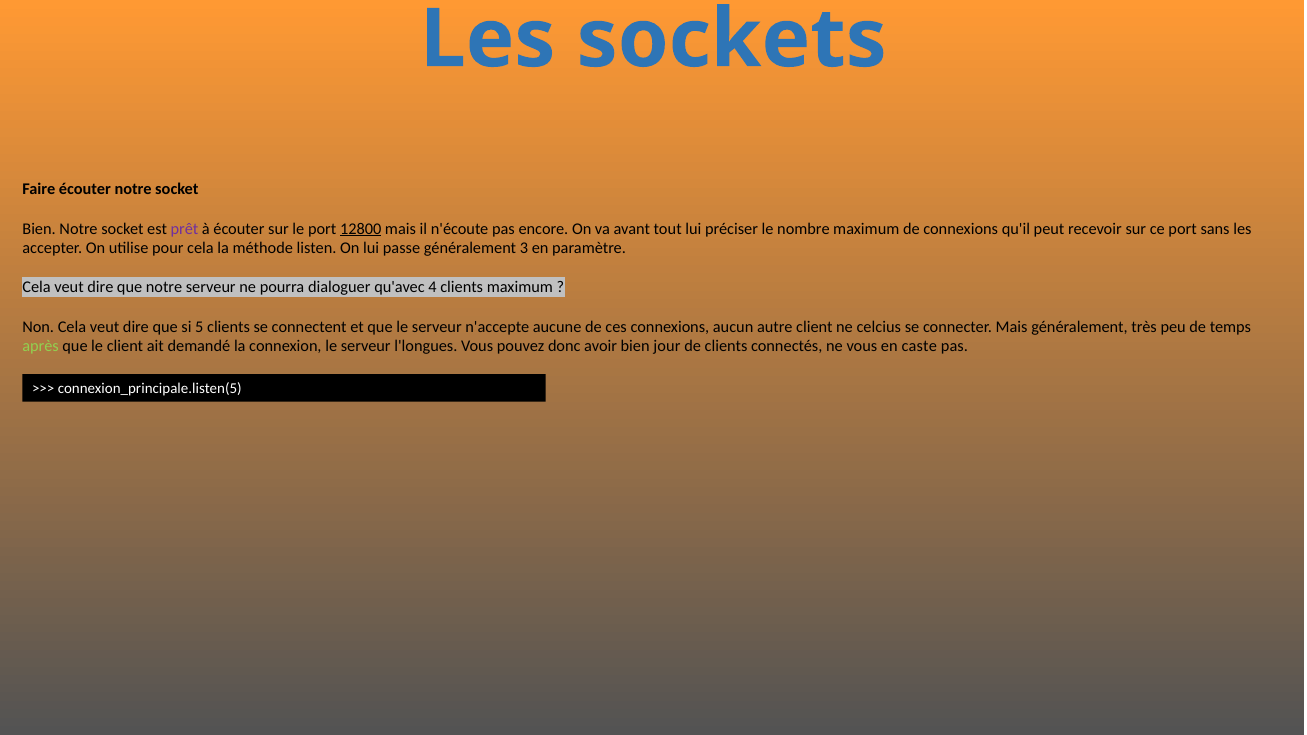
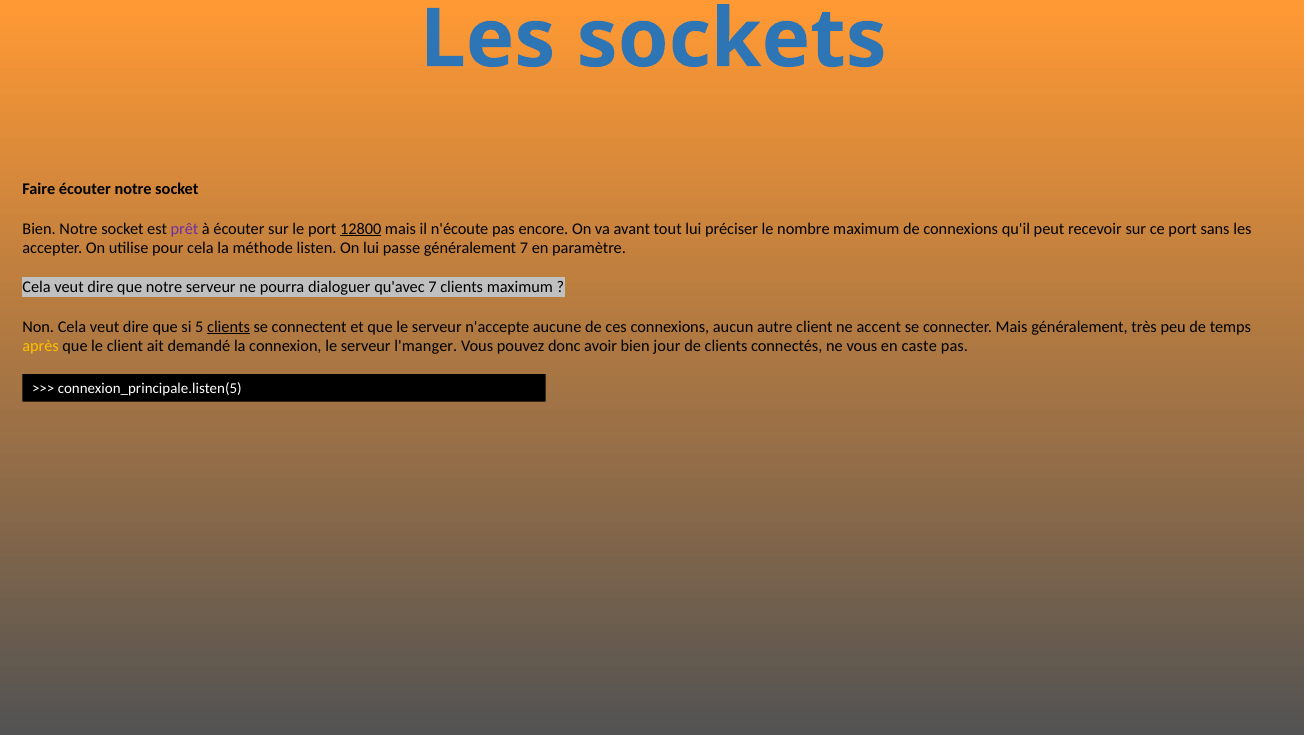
généralement 3: 3 -> 7
qu'avec 4: 4 -> 7
clients at (229, 327) underline: none -> present
celcius: celcius -> accent
après colour: light green -> yellow
l'longues: l'longues -> l'manger
